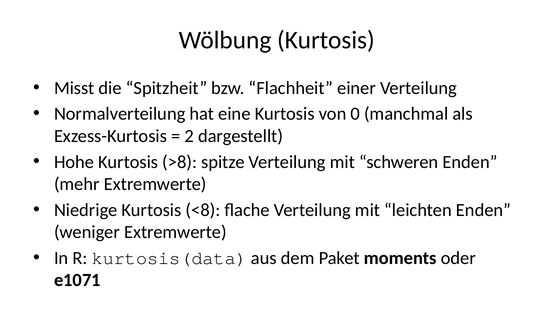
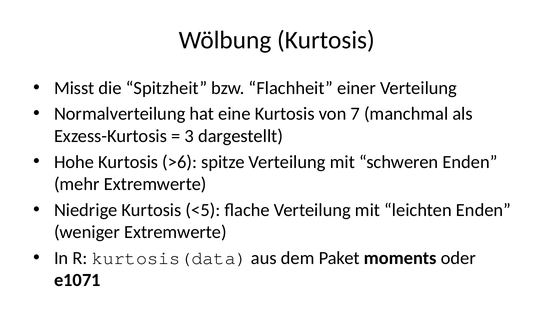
0: 0 -> 7
2: 2 -> 3
>8: >8 -> >6
<8: <8 -> <5
